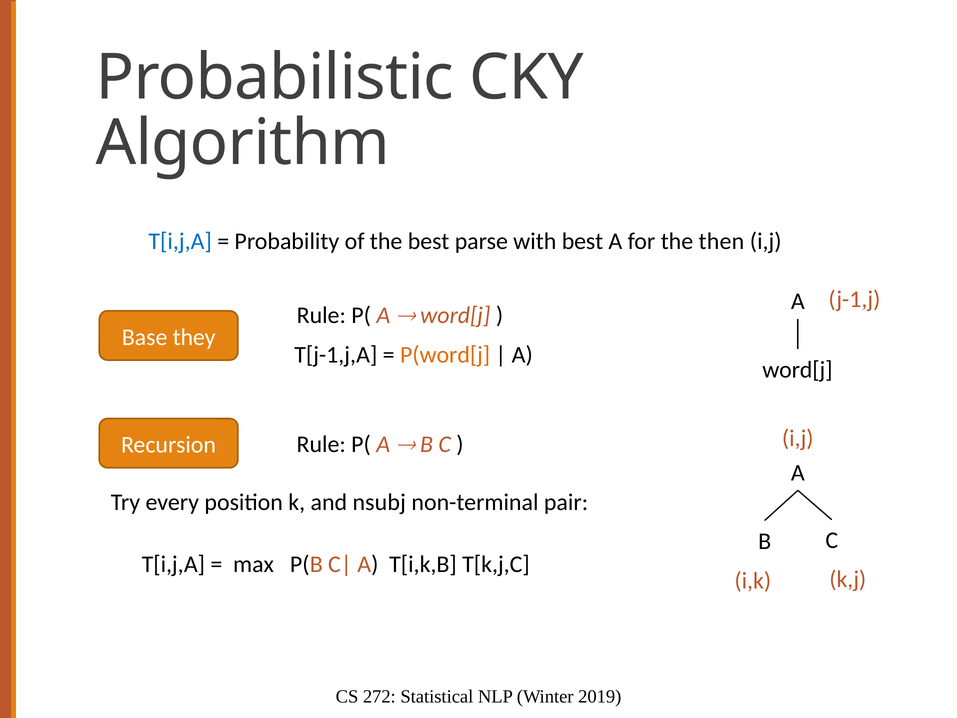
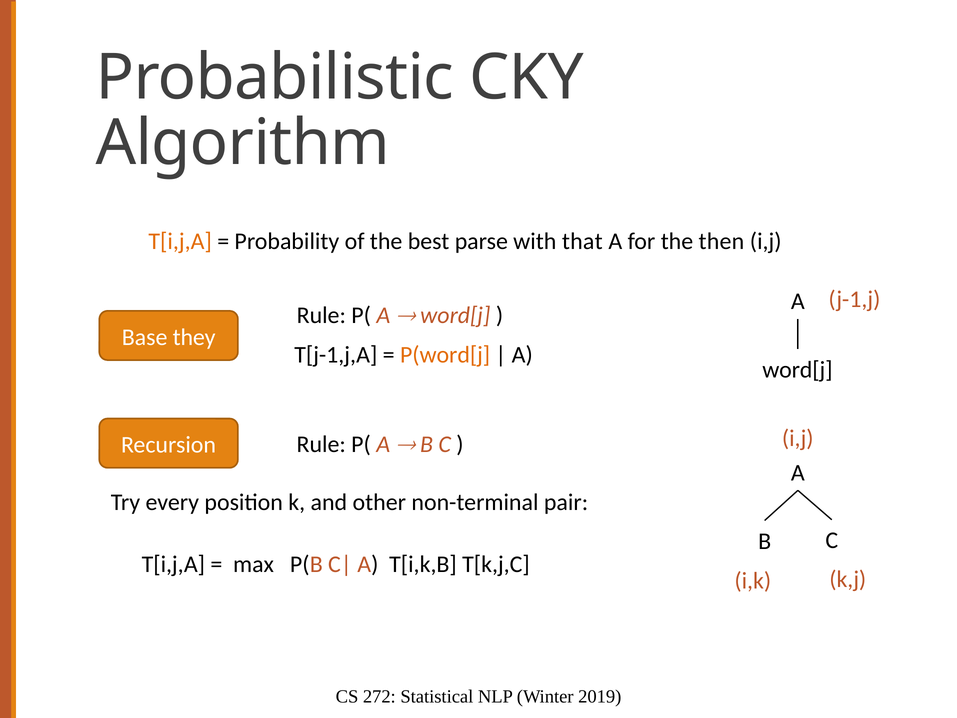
T[i,j,A at (180, 241) colour: blue -> orange
with best: best -> that
nsubj: nsubj -> other
